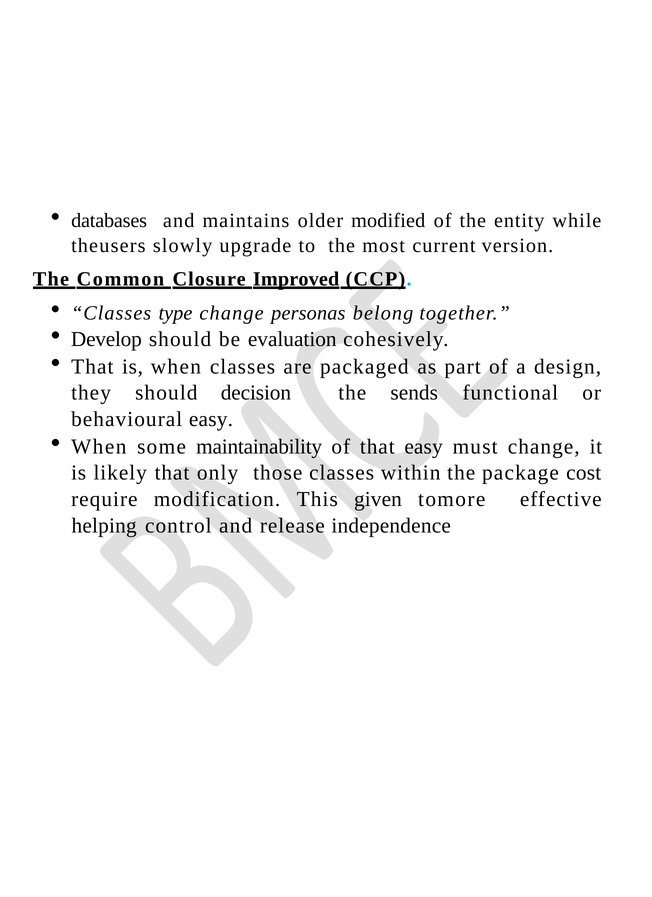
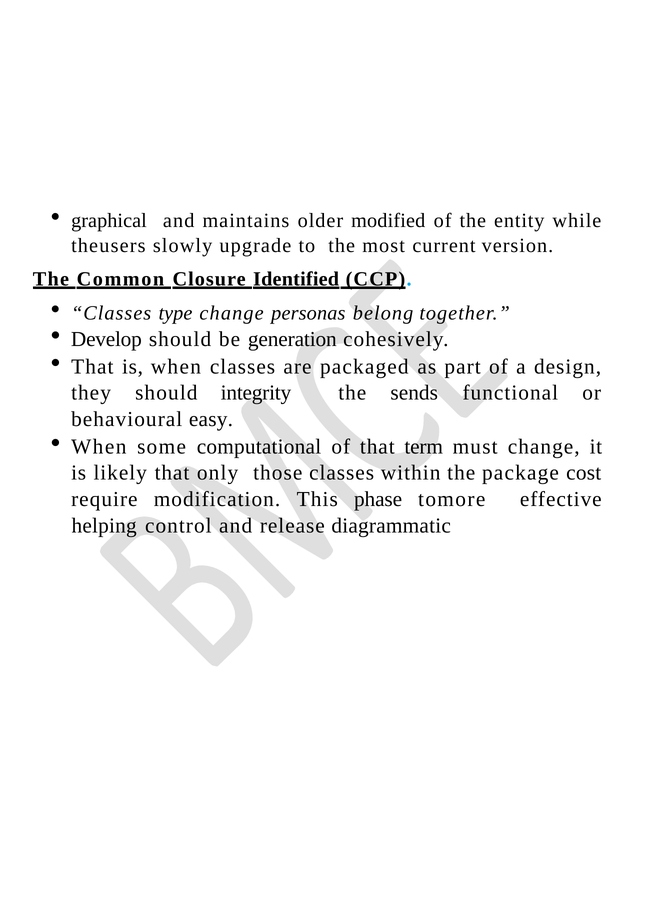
databases: databases -> graphical
Improved: Improved -> Identified
evaluation: evaluation -> generation
decision: decision -> integrity
maintainability: maintainability -> computational
that easy: easy -> term
given: given -> phase
independence: independence -> diagrammatic
